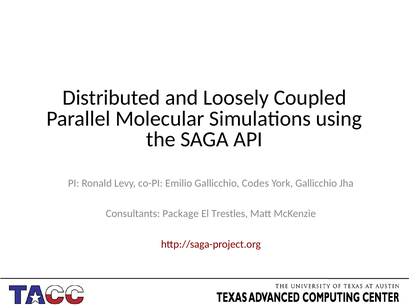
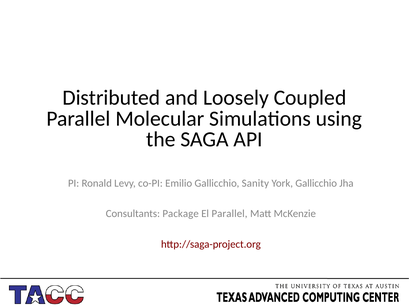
Codes: Codes -> Sanity
El Trestles: Trestles -> Parallel
